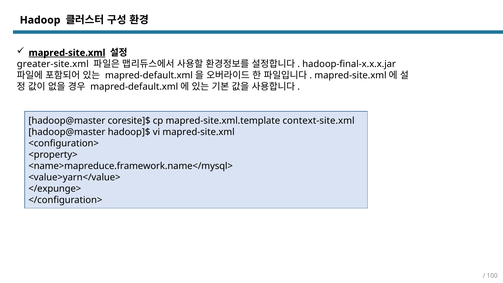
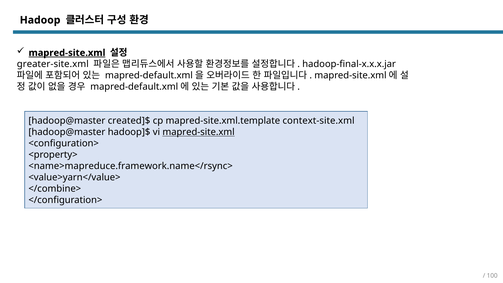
coresite]$: coresite]$ -> created]$
mapred-site.xml at (199, 132) underline: none -> present
<name>mapreduce.framework.name</mysql>: <name>mapreduce.framework.name</mysql> -> <name>mapreduce.framework.name</rsync>
</expunge>: </expunge> -> </combine>
